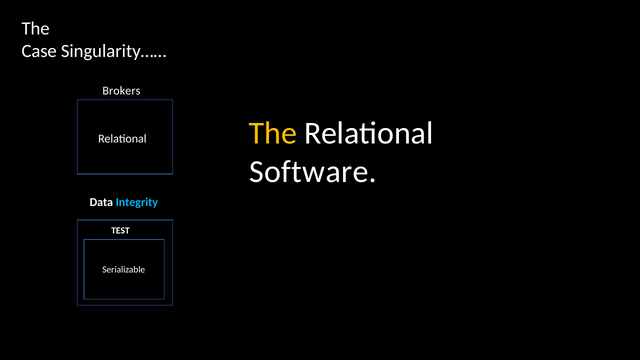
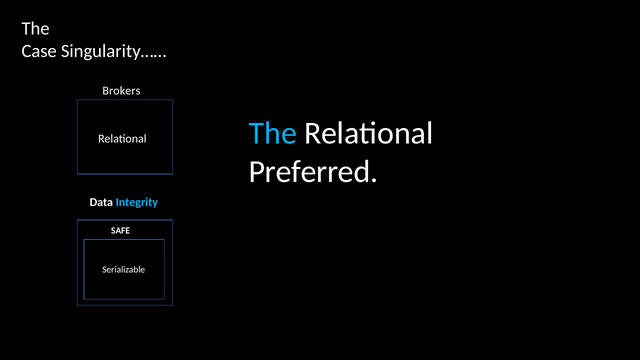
The at (273, 133) colour: yellow -> light blue
Software: Software -> Preferred
TEST: TEST -> SAFE
